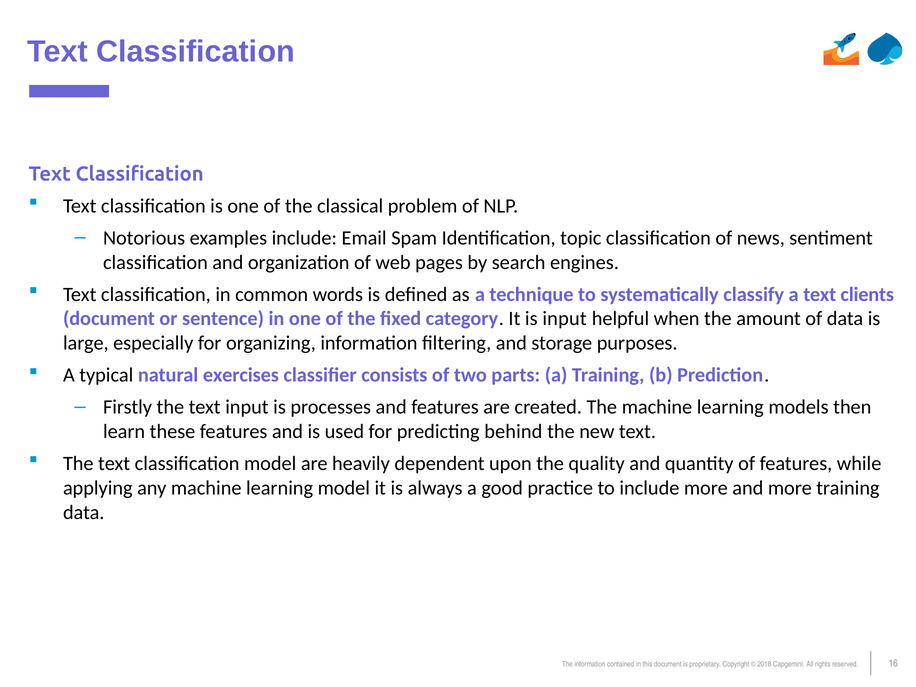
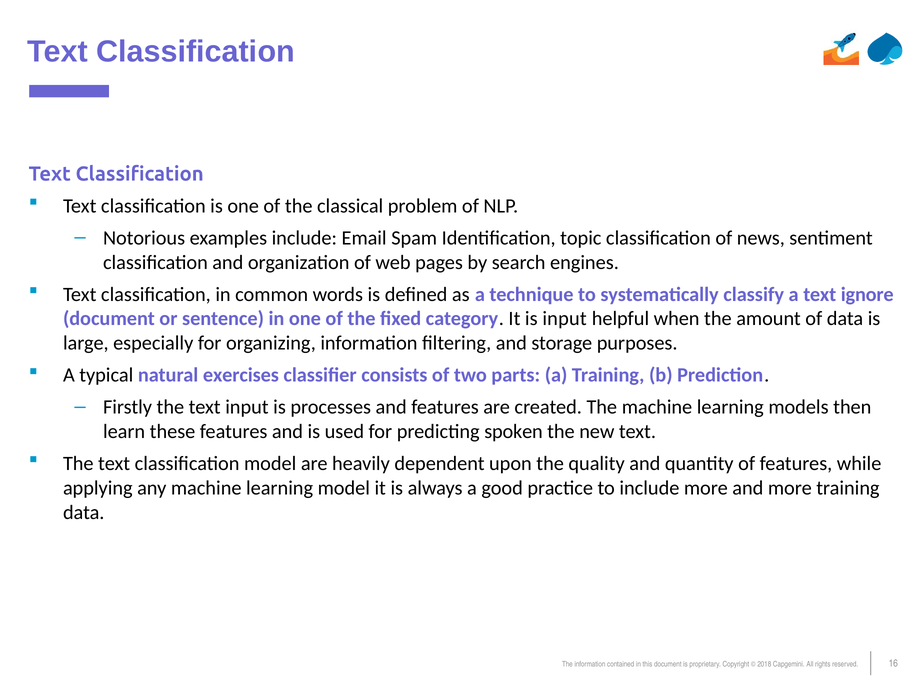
clients: clients -> ignore
behind: behind -> spoken
